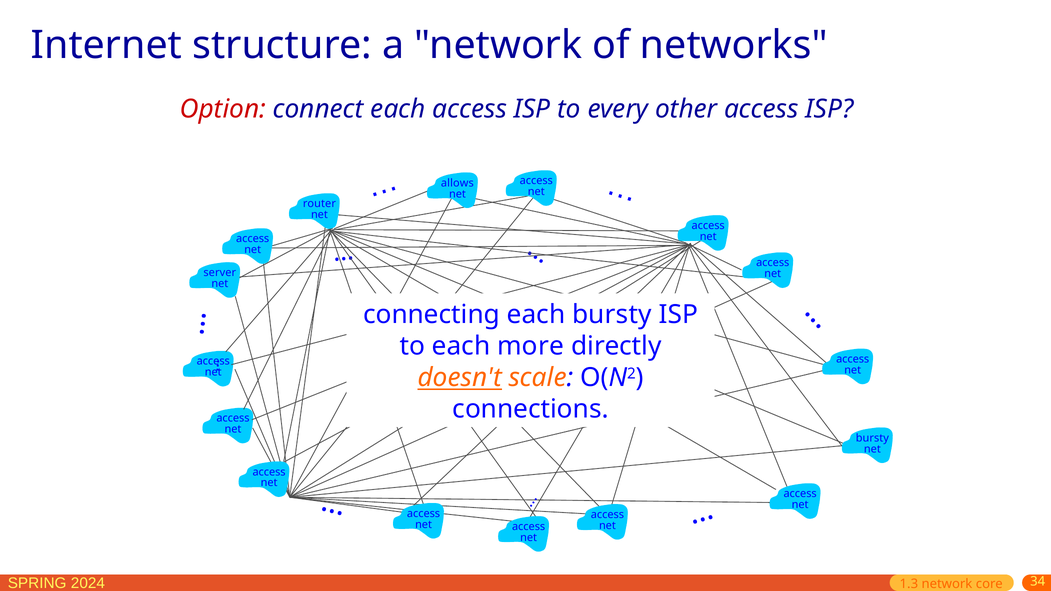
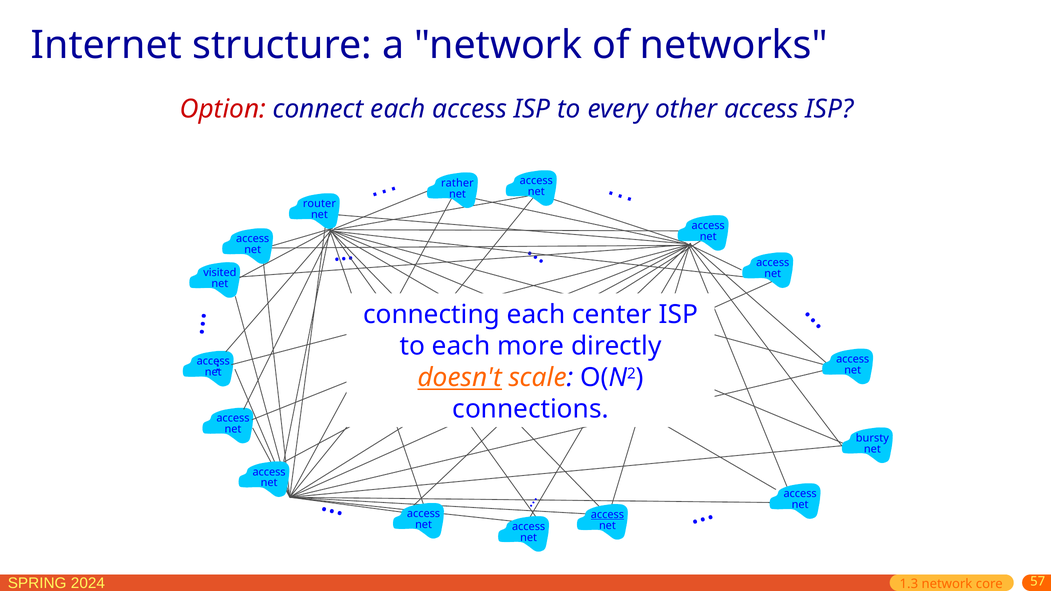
allows: allows -> rather
server: server -> visited
each bursty: bursty -> center
access at (607, 515) underline: none -> present
34: 34 -> 57
